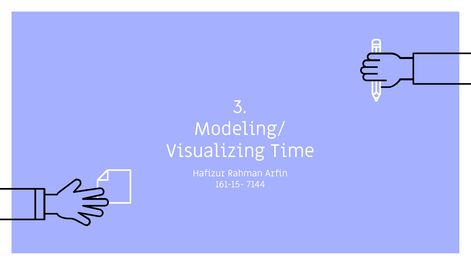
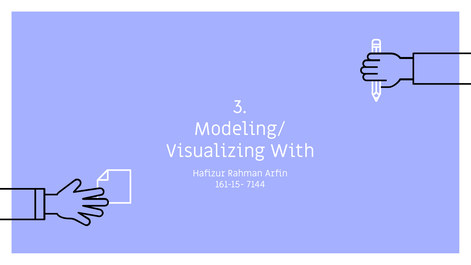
Time: Time -> With
